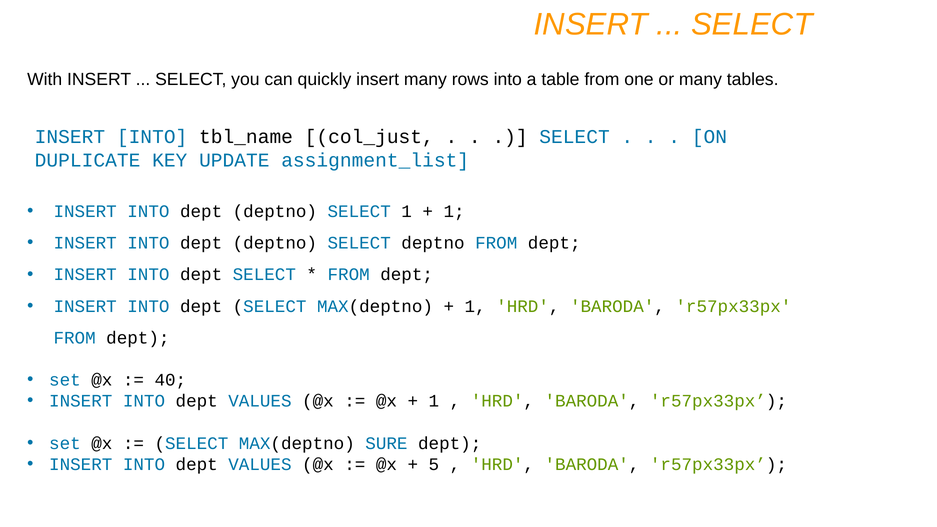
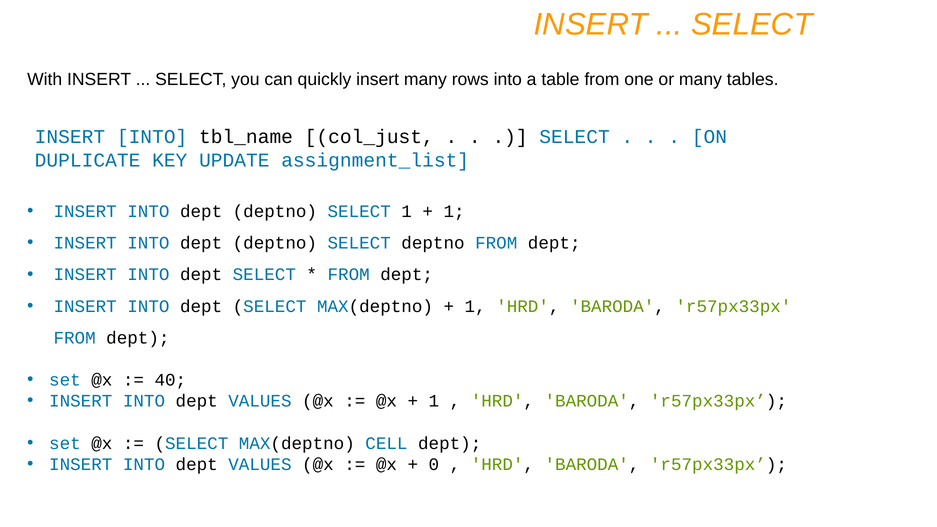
SURE: SURE -> CELL
5: 5 -> 0
